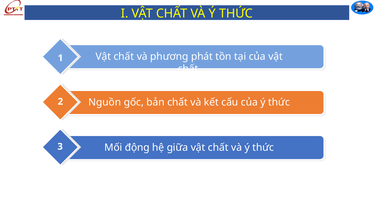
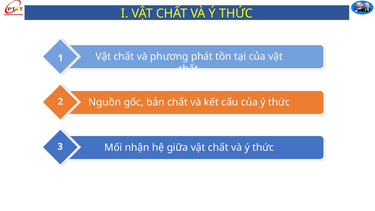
động: động -> nhận
